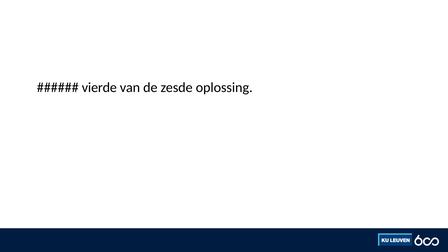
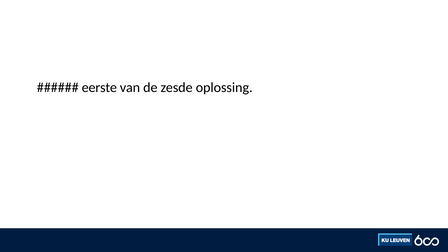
vierde: vierde -> eerste
